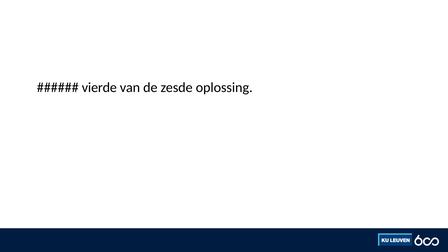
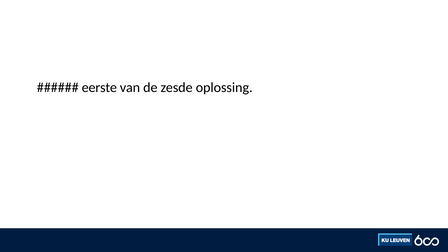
vierde: vierde -> eerste
